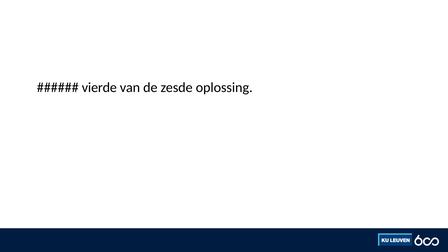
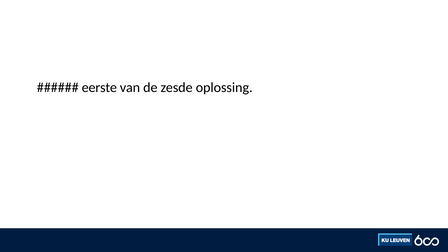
vierde: vierde -> eerste
